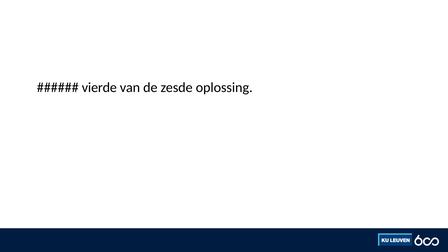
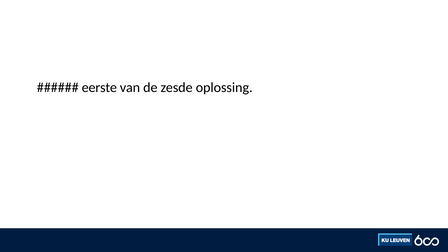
vierde: vierde -> eerste
